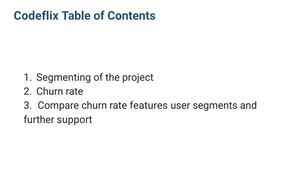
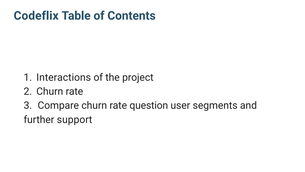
Segmenting: Segmenting -> Interactions
features: features -> question
